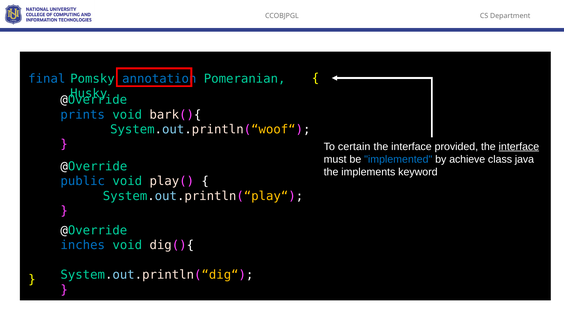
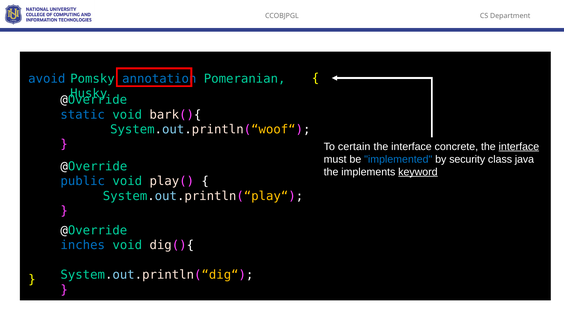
final: final -> avoid
prints: prints -> static
provided: provided -> concrete
achieve: achieve -> security
keyword underline: none -> present
